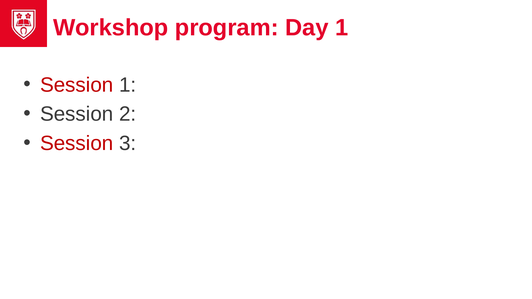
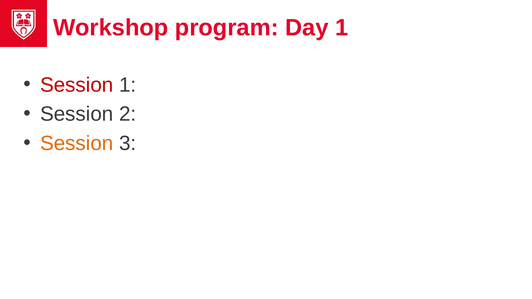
Session at (77, 144) colour: red -> orange
